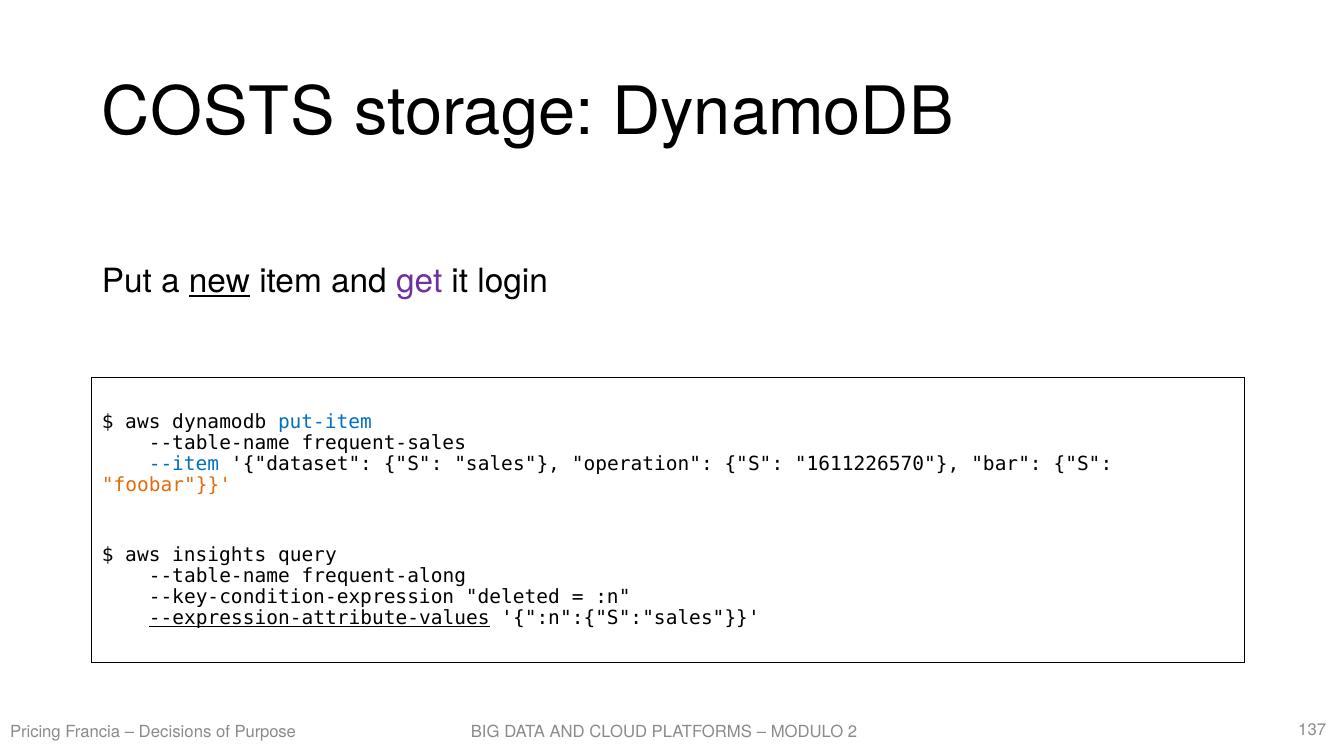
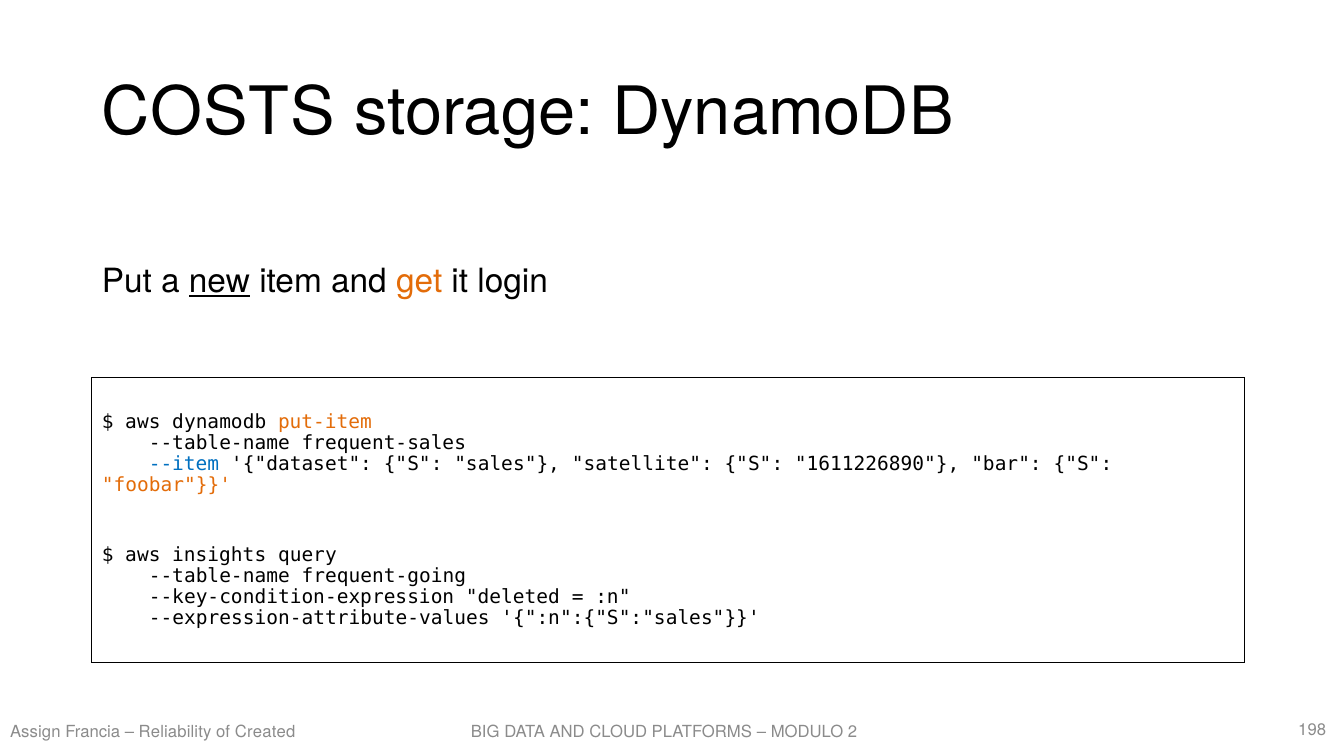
get colour: purple -> orange
put-item colour: blue -> orange
operation: operation -> satellite
1611226570: 1611226570 -> 1611226890
frequent-along: frequent-along -> frequent-going
--expression-attribute-values underline: present -> none
Pricing: Pricing -> Assign
Decisions: Decisions -> Reliability
Purpose: Purpose -> Created
137: 137 -> 198
